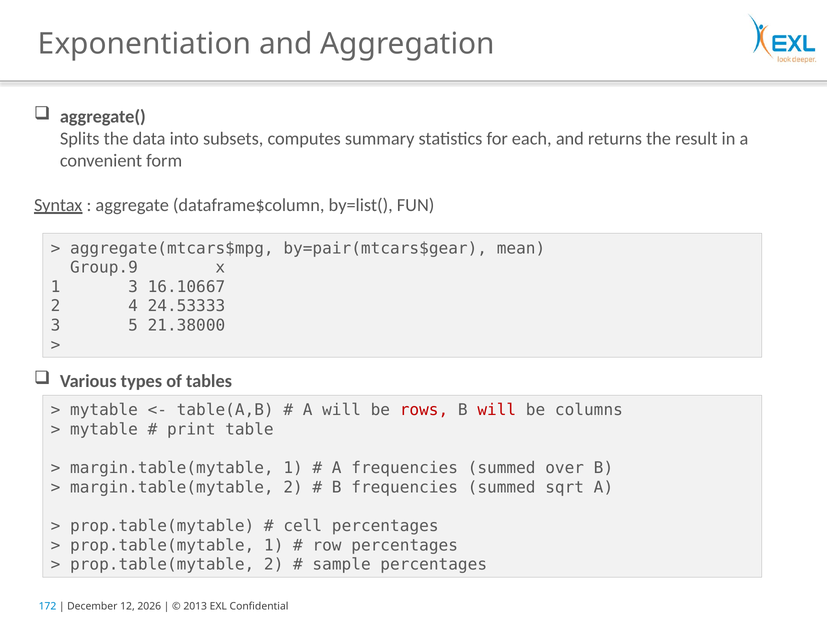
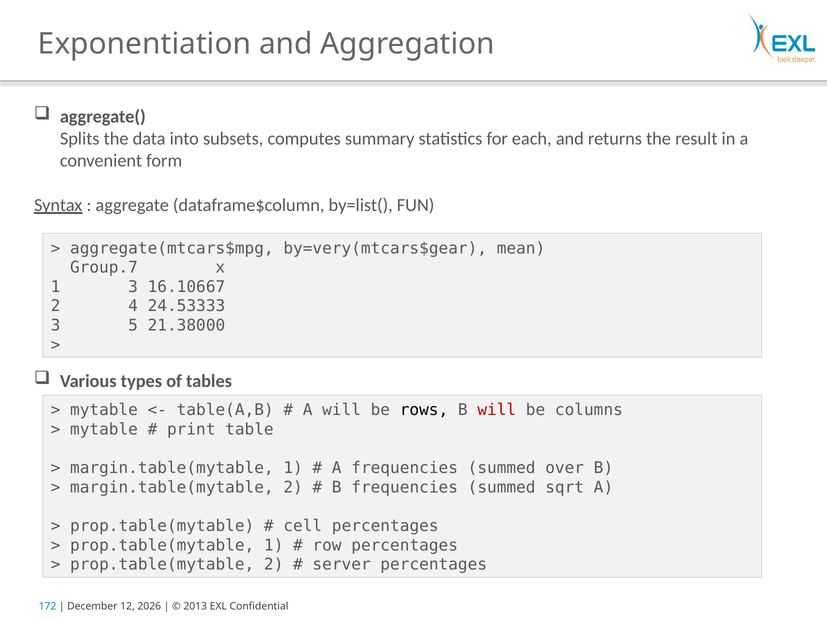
by=pair(mtcars$gear: by=pair(mtcars$gear -> by=very(mtcars$gear
Group.9: Group.9 -> Group.7
rows colour: red -> black
sample: sample -> server
